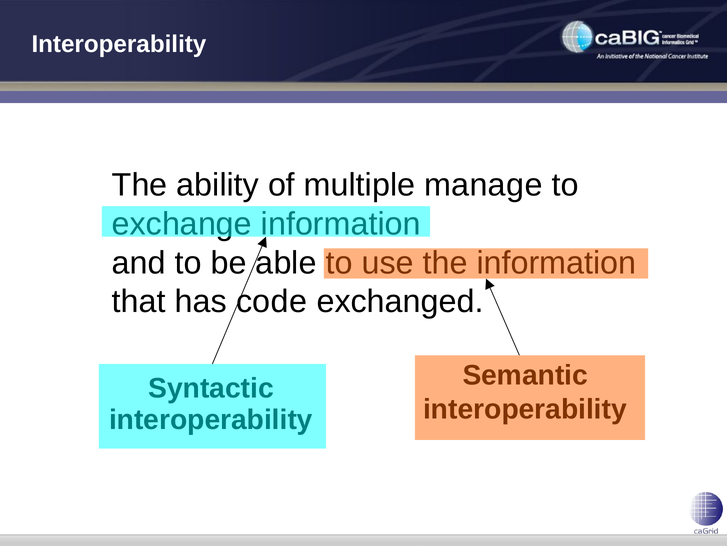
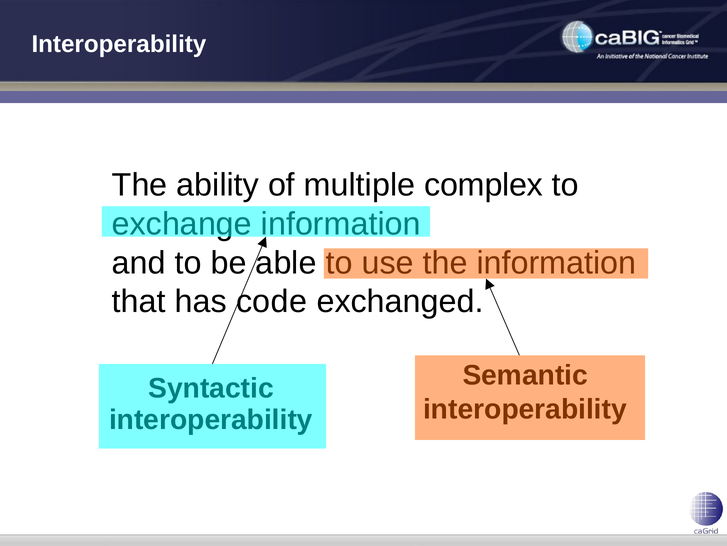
manage: manage -> complex
